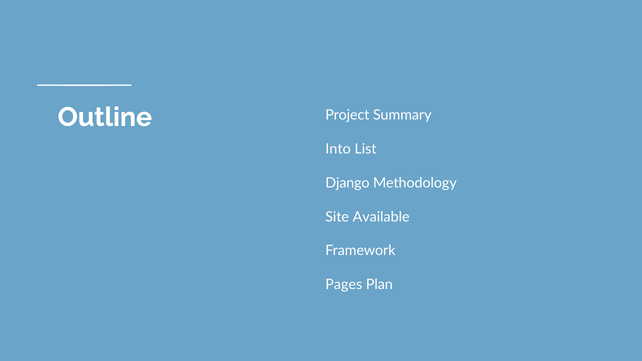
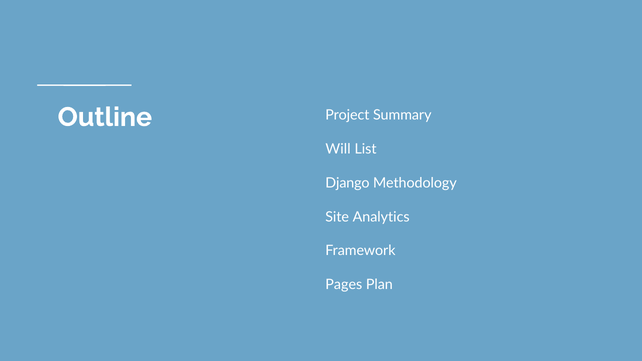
Into: Into -> Will
Available: Available -> Analytics
